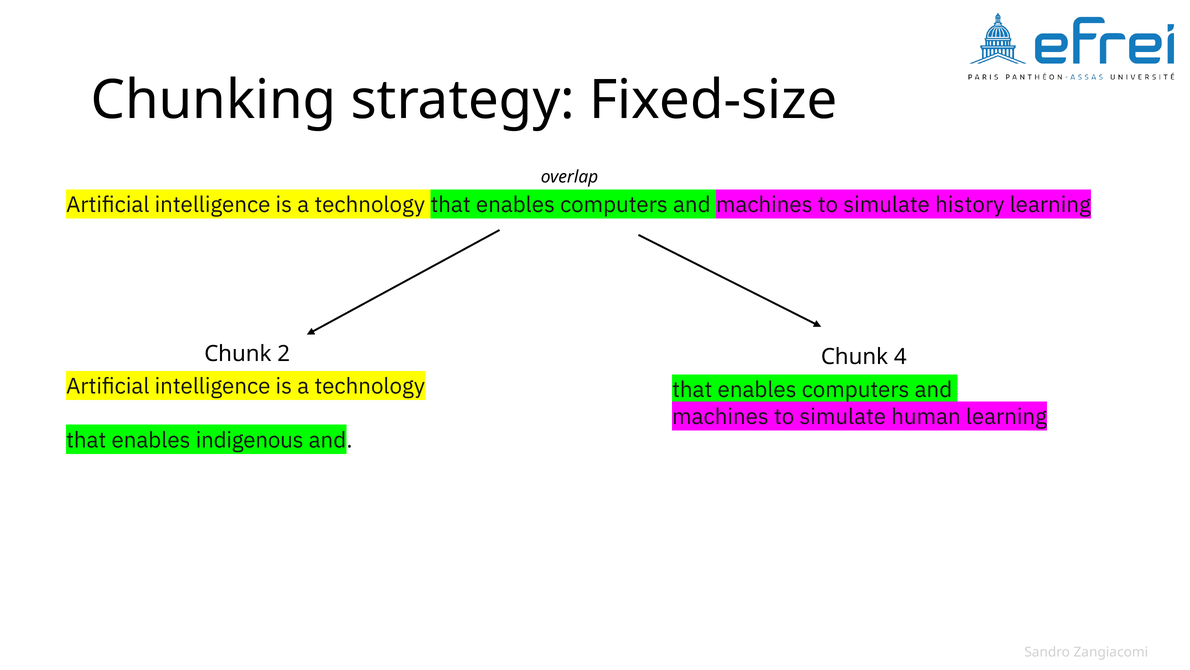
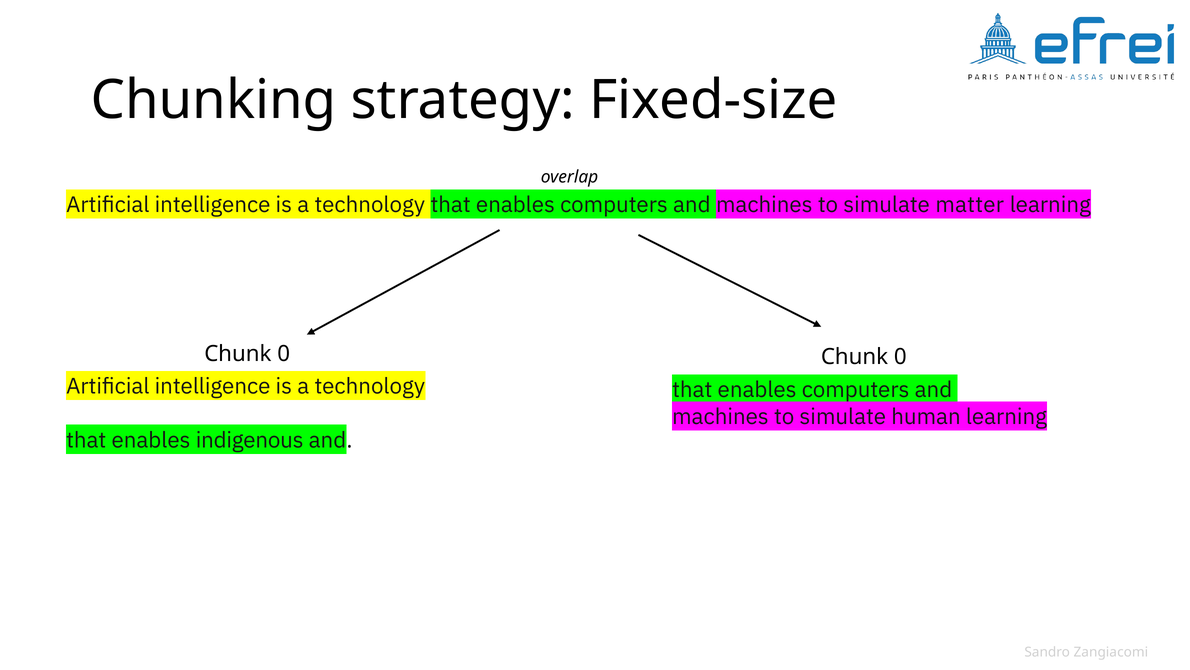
history: history -> matter
2 at (284, 354): 2 -> 0
4 at (900, 357): 4 -> 0
